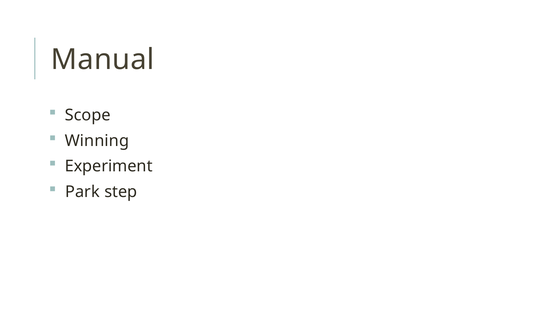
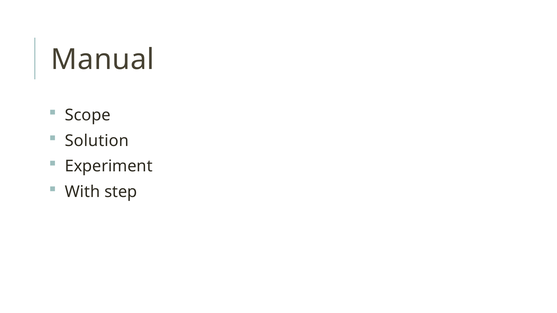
Winning: Winning -> Solution
Park: Park -> With
